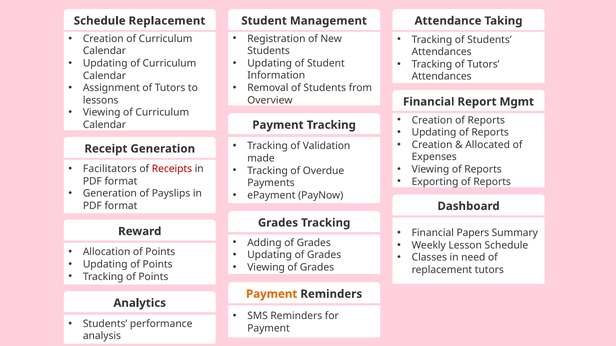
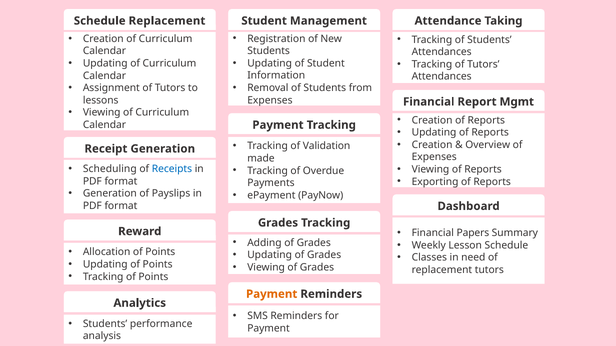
Overview at (270, 100): Overview -> Expenses
Allocated: Allocated -> Overview
Facilitators: Facilitators -> Scheduling
Receipts colour: red -> blue
